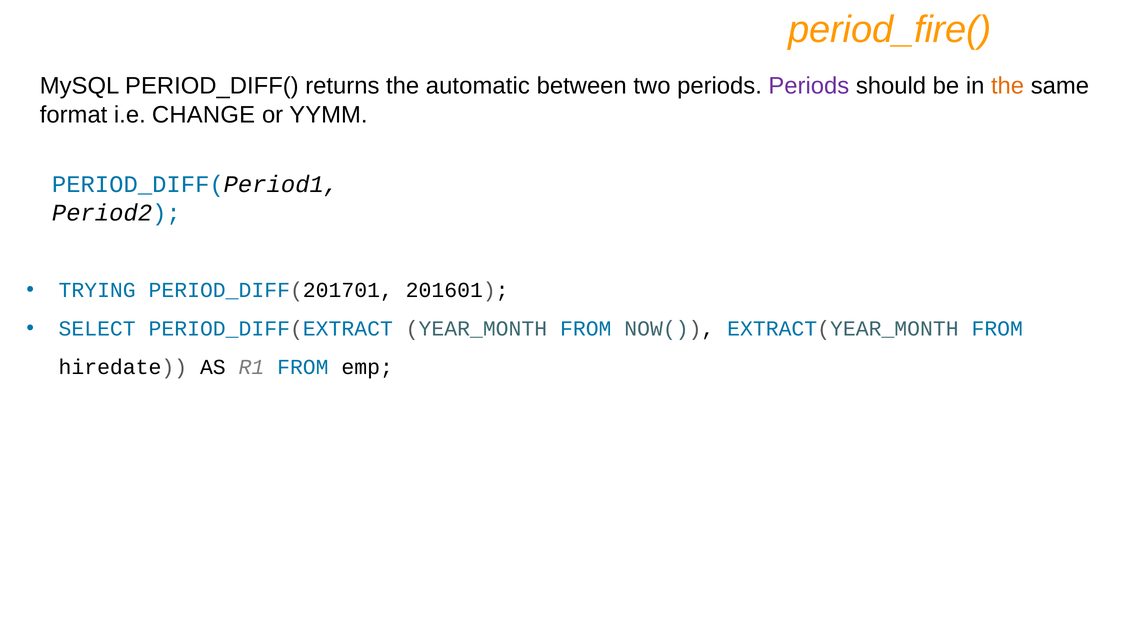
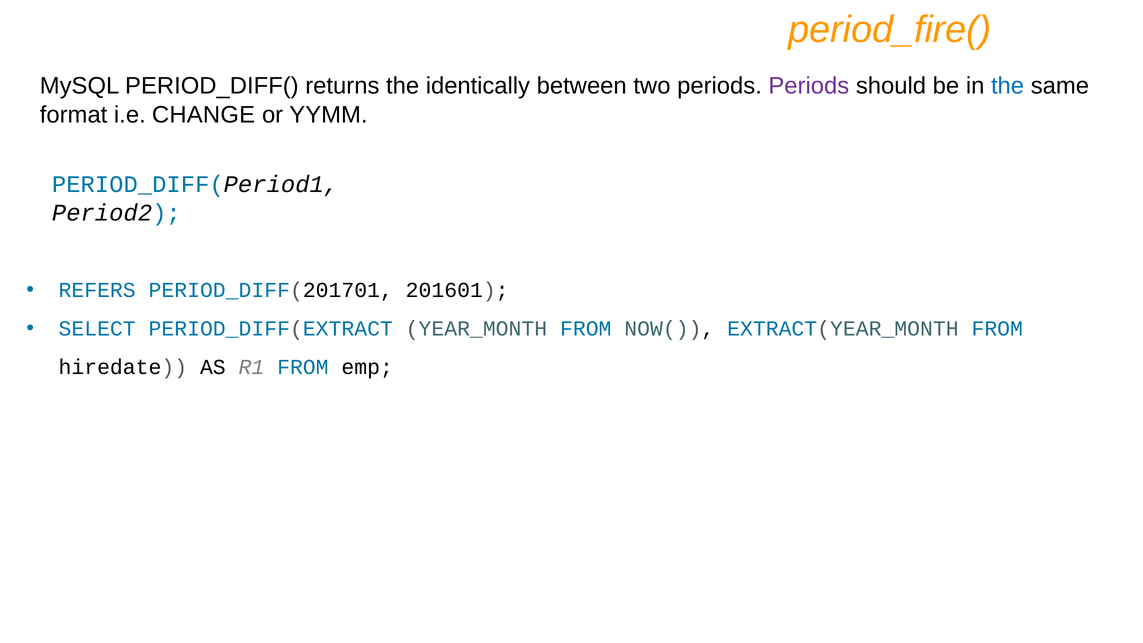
automatic: automatic -> identically
the at (1008, 86) colour: orange -> blue
TRYING: TRYING -> REFERS
